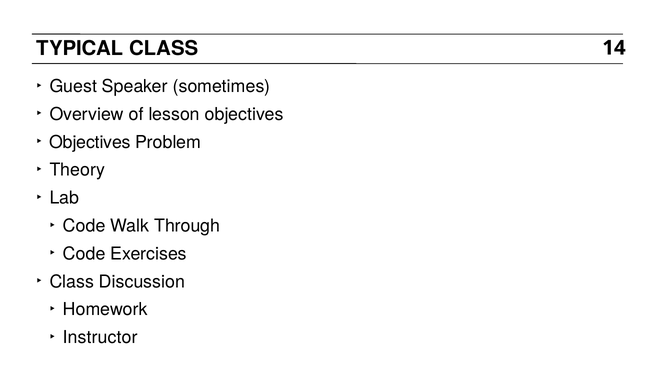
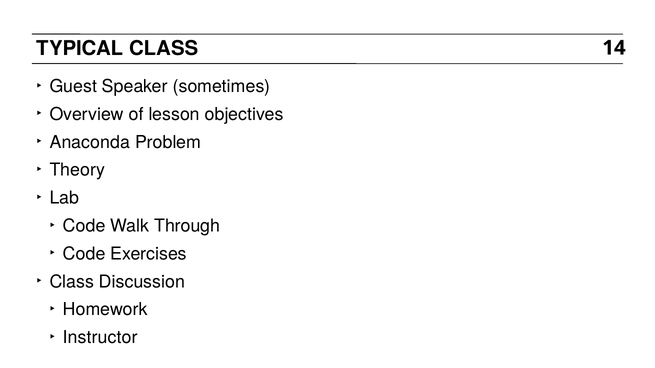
Objectives at (90, 142): Objectives -> Anaconda
